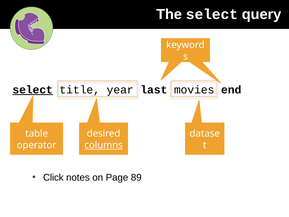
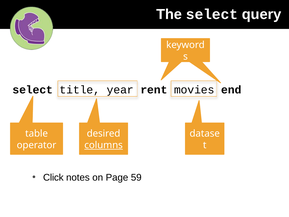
select at (33, 90) underline: present -> none
last: last -> rent
89: 89 -> 59
